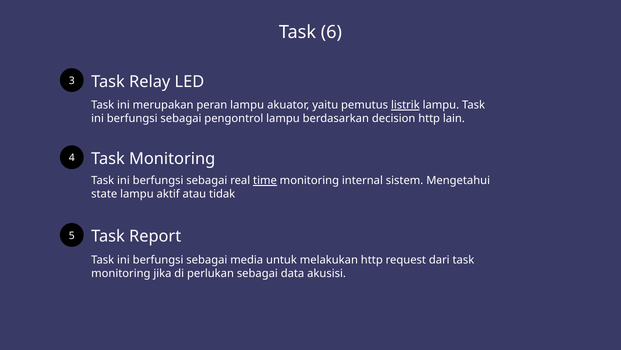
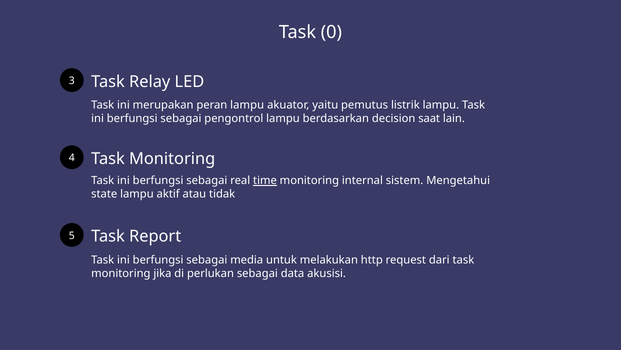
6: 6 -> 0
listrik underline: present -> none
decision http: http -> saat
